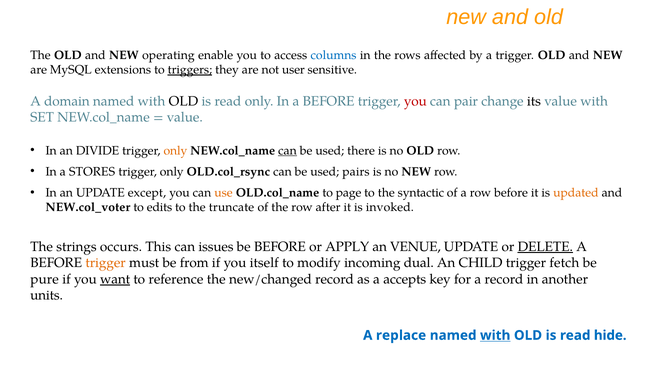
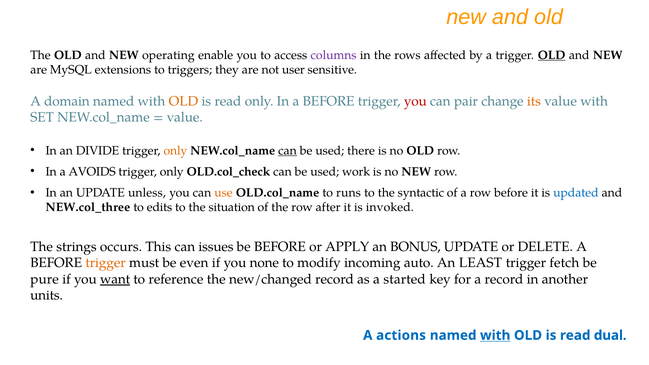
columns colour: blue -> purple
OLD at (552, 55) underline: none -> present
triggers underline: present -> none
OLD at (183, 101) colour: black -> orange
its colour: black -> orange
STORES: STORES -> AVOIDS
OLD.col_rsync: OLD.col_rsync -> OLD.col_check
pairs: pairs -> work
except: except -> unless
page: page -> runs
updated colour: orange -> blue
NEW.col_voter: NEW.col_voter -> NEW.col_three
truncate: truncate -> situation
VENUE: VENUE -> BONUS
DELETE underline: present -> none
from: from -> even
itself: itself -> none
dual: dual -> auto
CHILD: CHILD -> LEAST
accepts: accepts -> started
replace: replace -> actions
hide: hide -> dual
